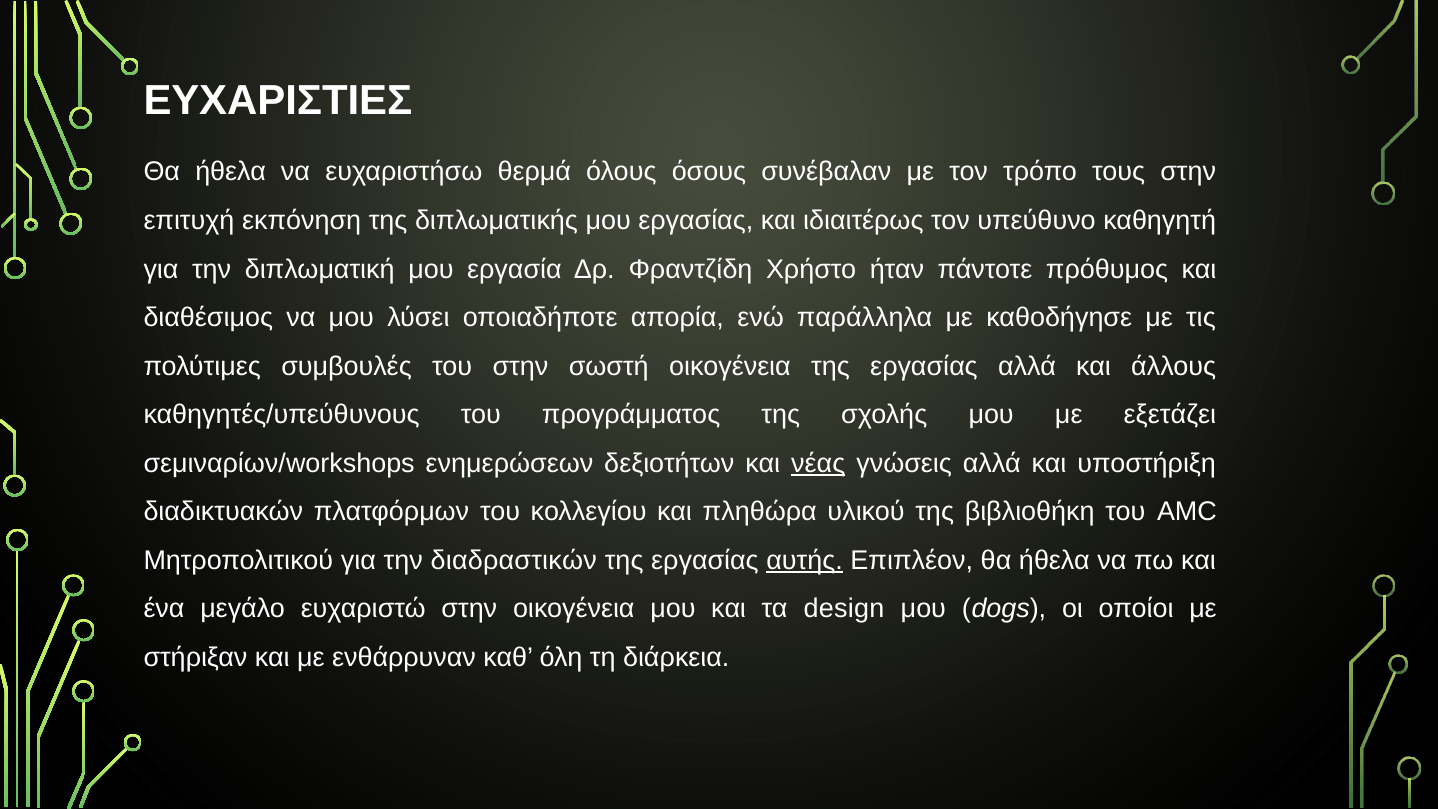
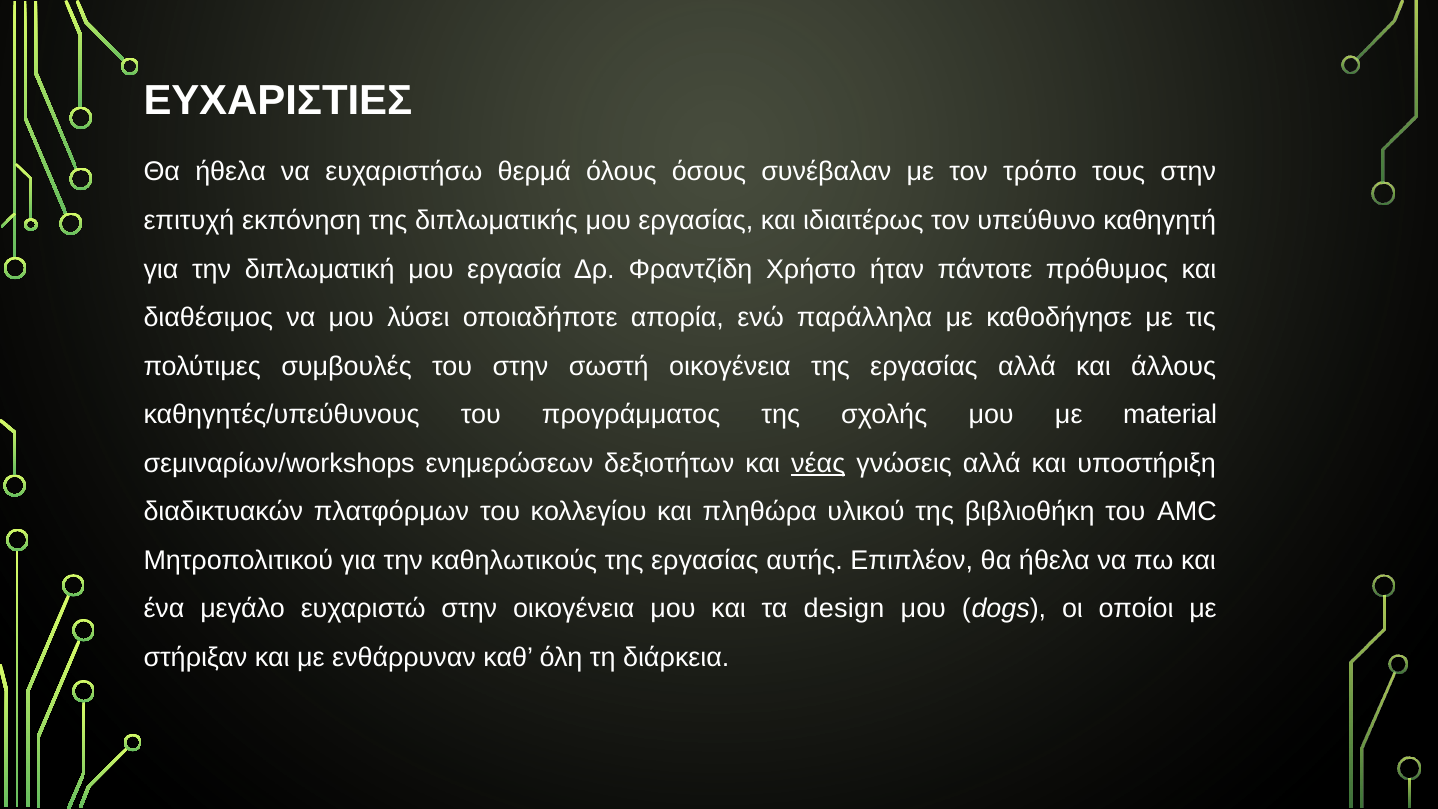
εξετάζει: εξετάζει -> material
διαδραστικών: διαδραστικών -> καθηλωτικούς
αυτής underline: present -> none
